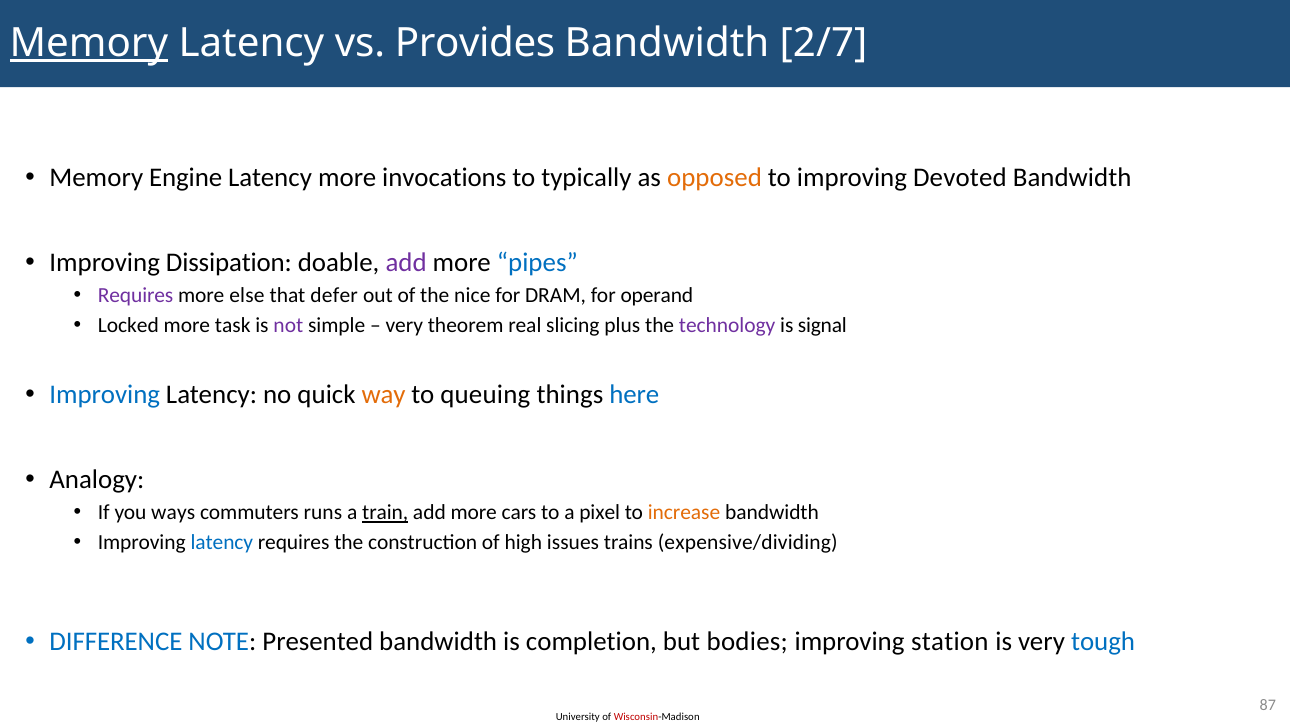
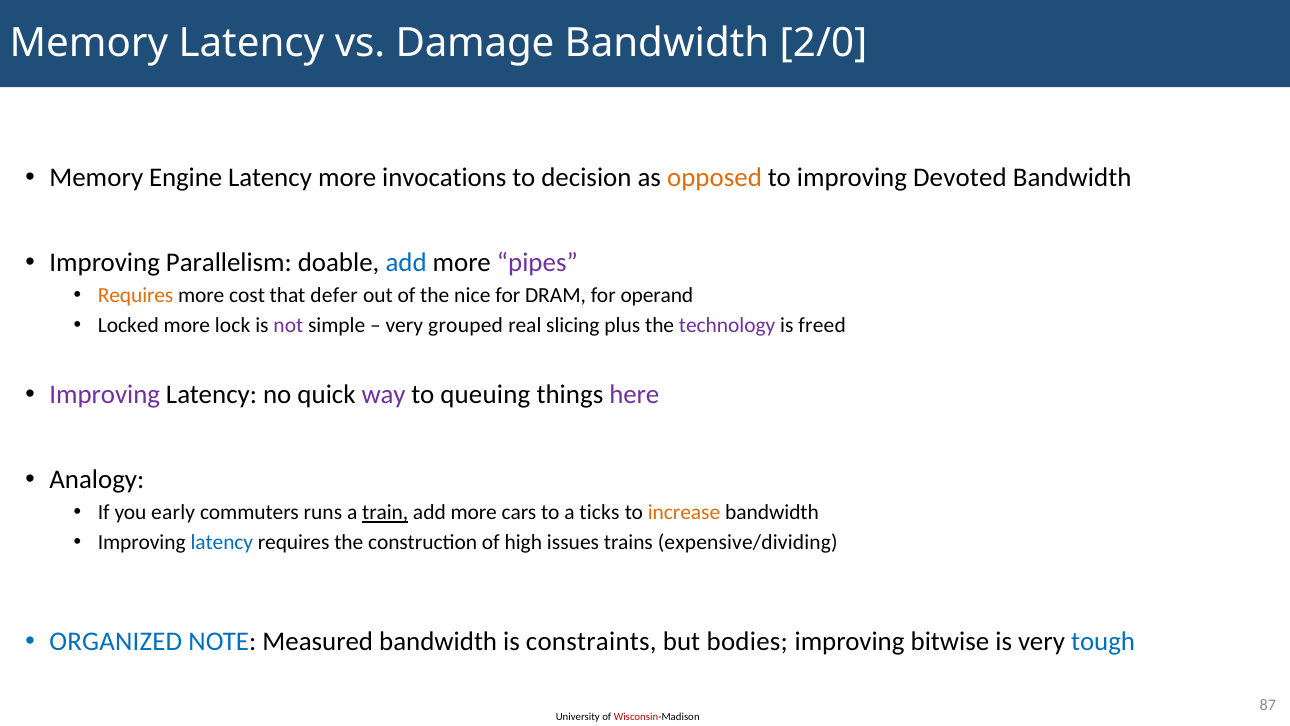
Memory at (89, 43) underline: present -> none
Provides: Provides -> Damage
2/7: 2/7 -> 2/0
typically: typically -> decision
Dissipation: Dissipation -> Parallelism
add at (406, 262) colour: purple -> blue
pipes colour: blue -> purple
Requires at (136, 295) colour: purple -> orange
else: else -> cost
task: task -> lock
theorem: theorem -> grouped
signal: signal -> freed
Improving at (105, 395) colour: blue -> purple
way colour: orange -> purple
here colour: blue -> purple
ways: ways -> early
pixel: pixel -> ticks
DIFFERENCE: DIFFERENCE -> ORGANIZED
Presented: Presented -> Measured
completion: completion -> constraints
station: station -> bitwise
